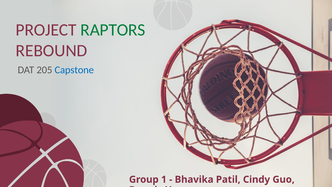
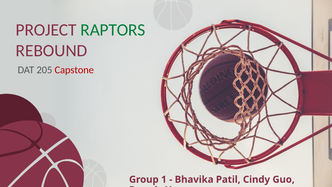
Capstone colour: blue -> red
